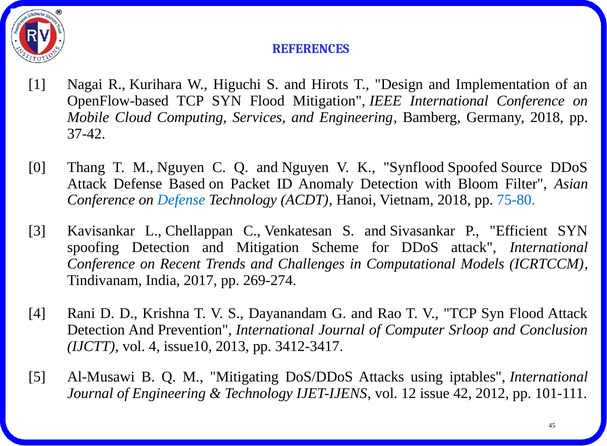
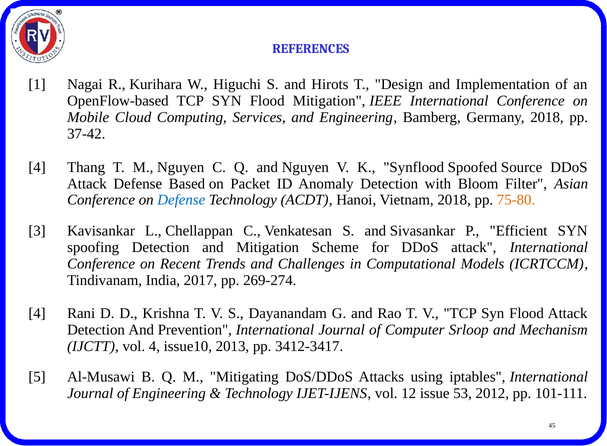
0 at (37, 167): 0 -> 4
75-80 colour: blue -> orange
Conclusion: Conclusion -> Mechanism
42: 42 -> 53
